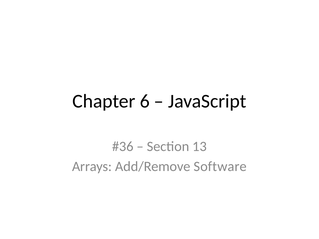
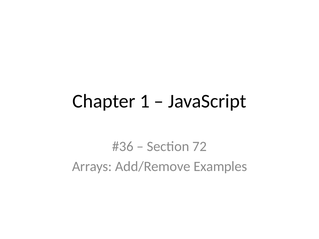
6: 6 -> 1
13: 13 -> 72
Software: Software -> Examples
